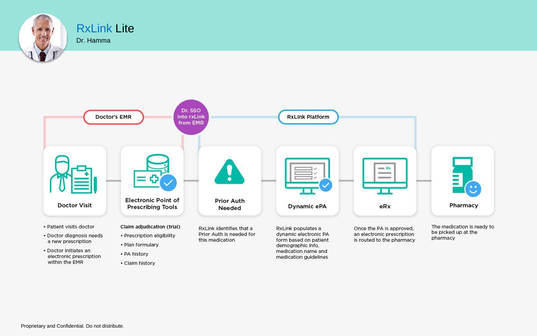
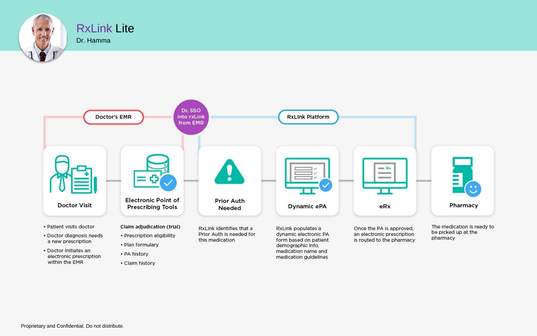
RxLink colour: blue -> purple
